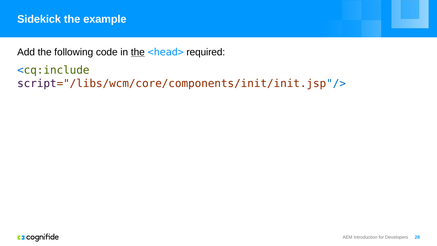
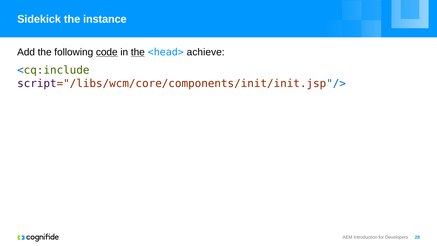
example: example -> instance
code underline: none -> present
required: required -> achieve
